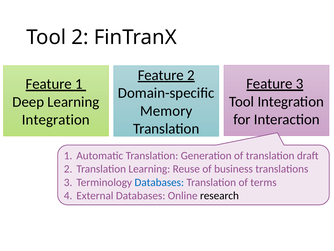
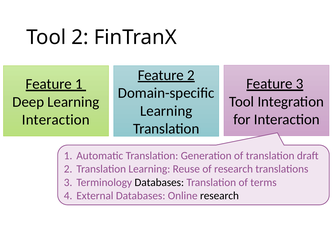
Memory at (166, 111): Memory -> Learning
Integration at (56, 120): Integration -> Interaction
of business: business -> research
Databases at (159, 182) colour: blue -> black
